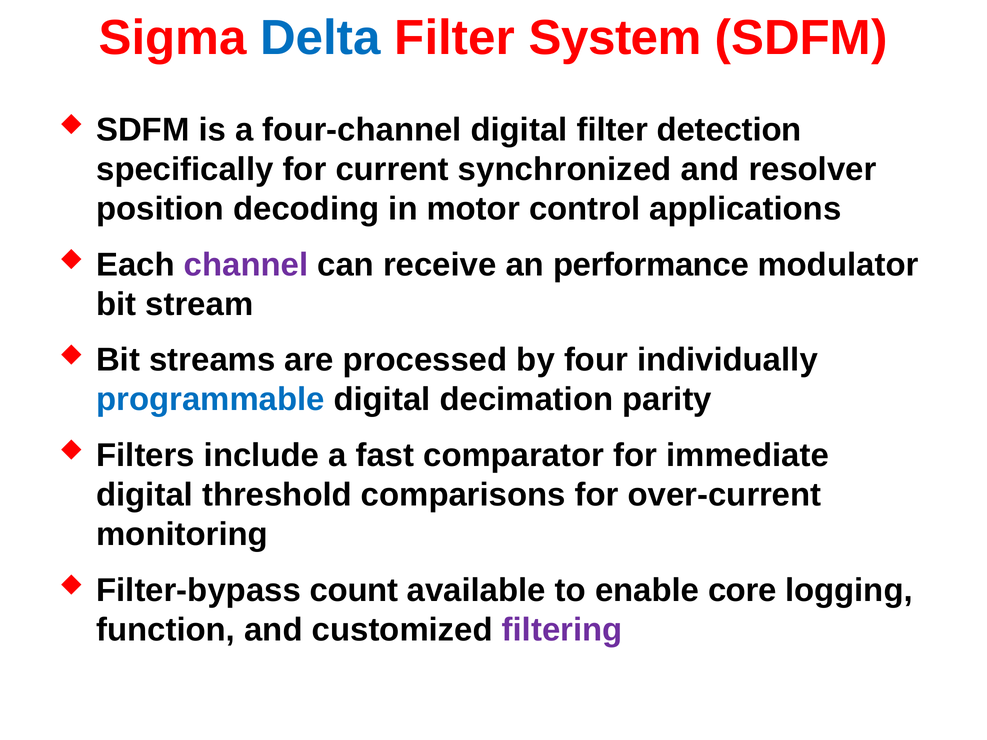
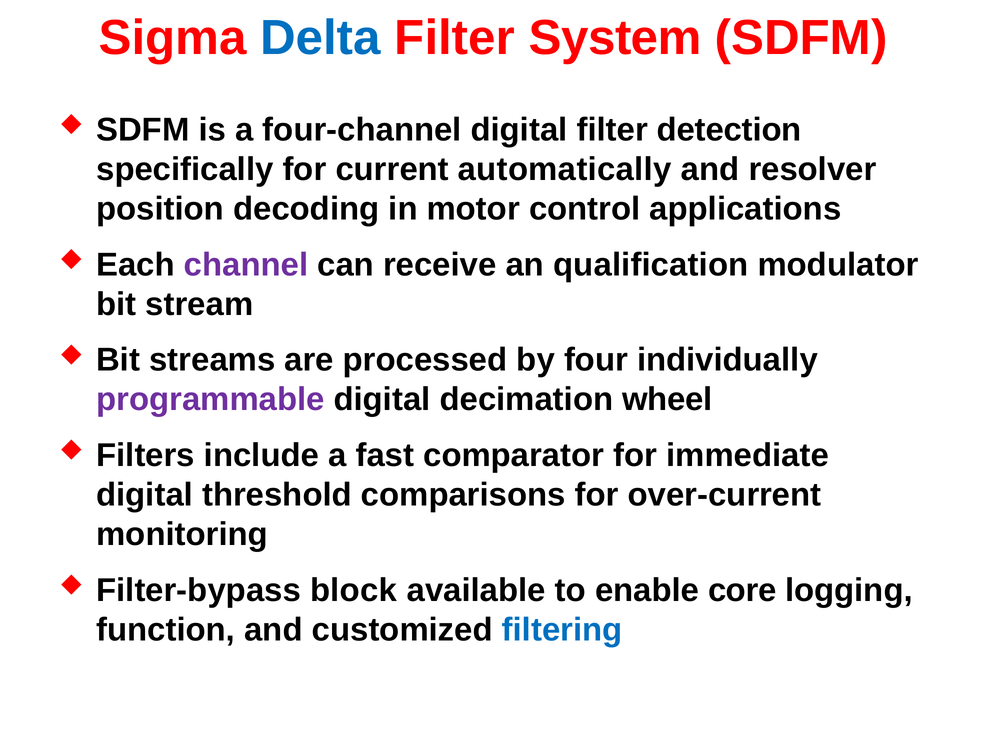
synchronized: synchronized -> automatically
performance: performance -> qualification
programmable colour: blue -> purple
parity: parity -> wheel
count: count -> block
filtering colour: purple -> blue
